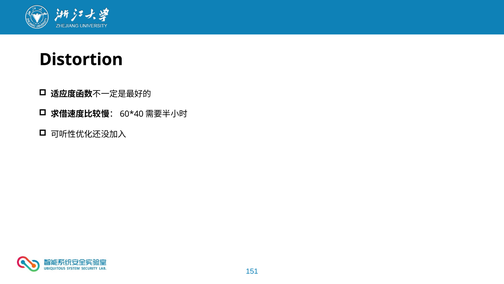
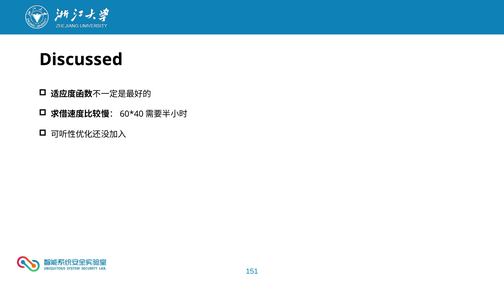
Distortion: Distortion -> Discussed
